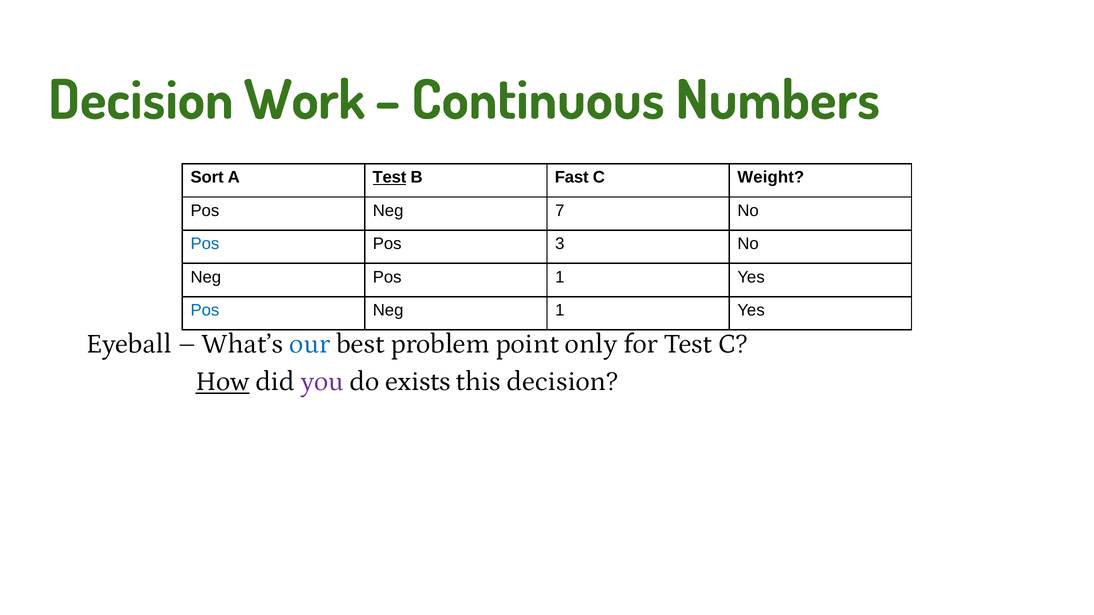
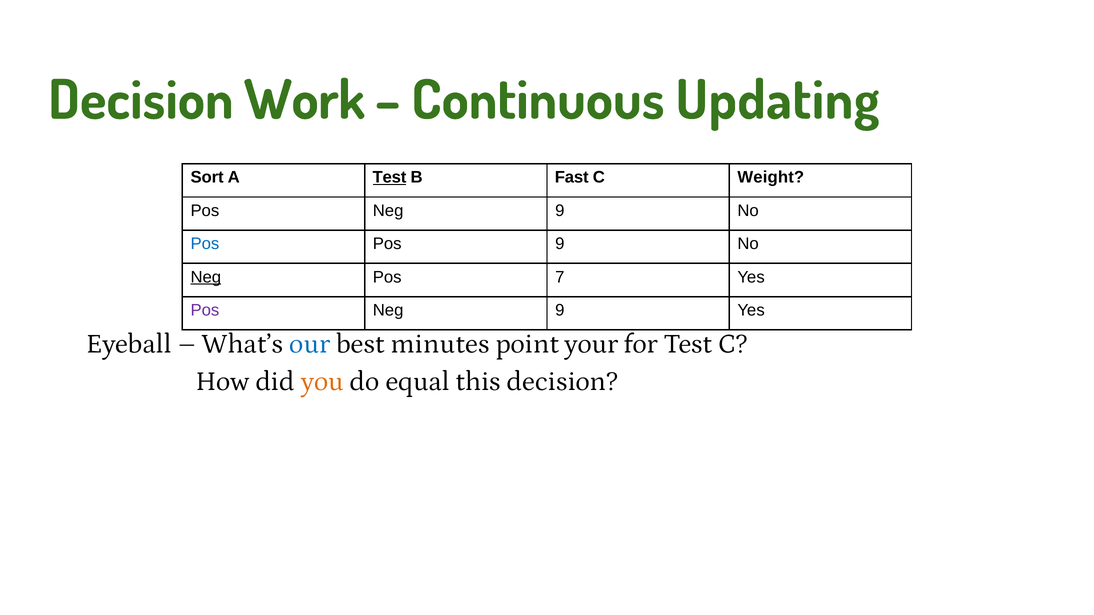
Numbers: Numbers -> Updating
7 at (560, 211): 7 -> 9
Pos 3: 3 -> 9
Neg at (206, 277) underline: none -> present
Pos 1: 1 -> 7
Pos at (205, 310) colour: blue -> purple
1 at (560, 310): 1 -> 9
problem: problem -> minutes
only: only -> your
How underline: present -> none
you colour: purple -> orange
exists: exists -> equal
